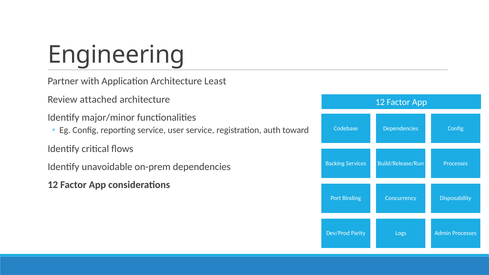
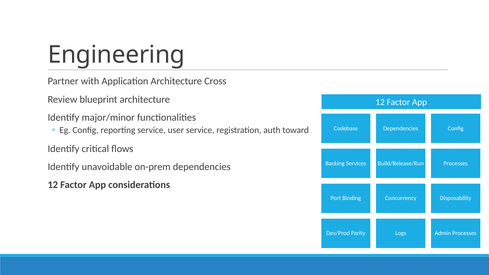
Least: Least -> Cross
attached: attached -> blueprint
